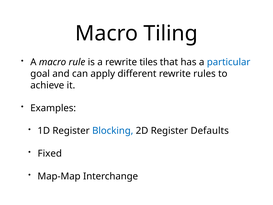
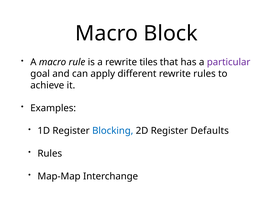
Tiling: Tiling -> Block
particular colour: blue -> purple
Fixed at (50, 153): Fixed -> Rules
